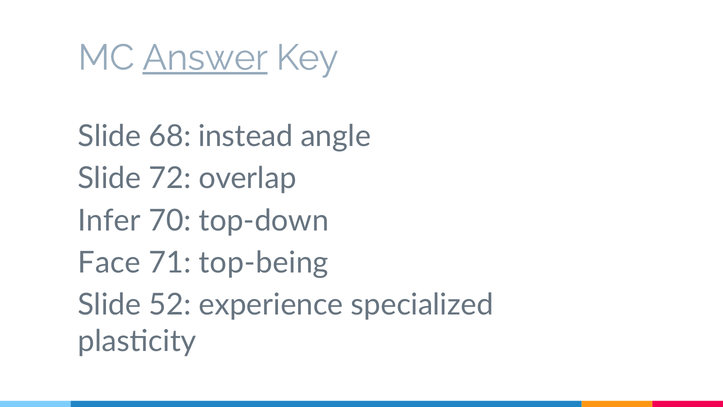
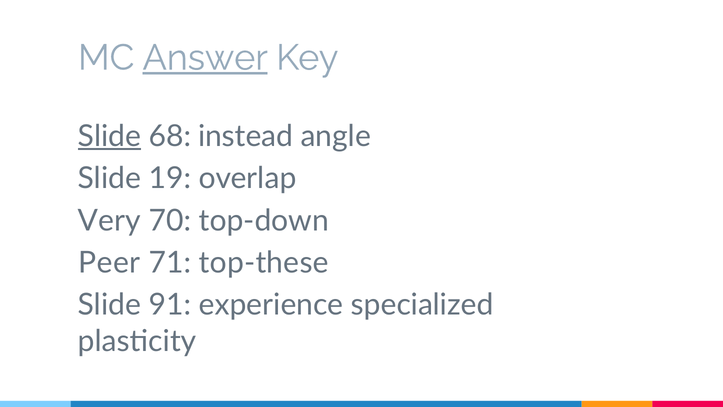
Slide at (109, 136) underline: none -> present
72: 72 -> 19
Infer: Infer -> Very
Face: Face -> Peer
top-being: top-being -> top-these
52: 52 -> 91
